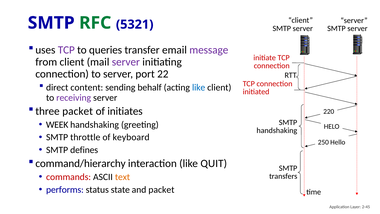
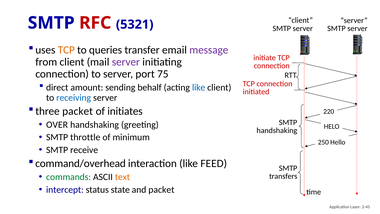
RFC colour: green -> red
TCP at (66, 50) colour: purple -> orange
22: 22 -> 75
content: content -> amount
receiving colour: purple -> blue
WEEK: WEEK -> OVER
keyboard: keyboard -> minimum
defines: defines -> receive
command/hierarchy: command/hierarchy -> command/overhead
QUIT: QUIT -> FEED
commands colour: red -> green
performs: performs -> intercept
